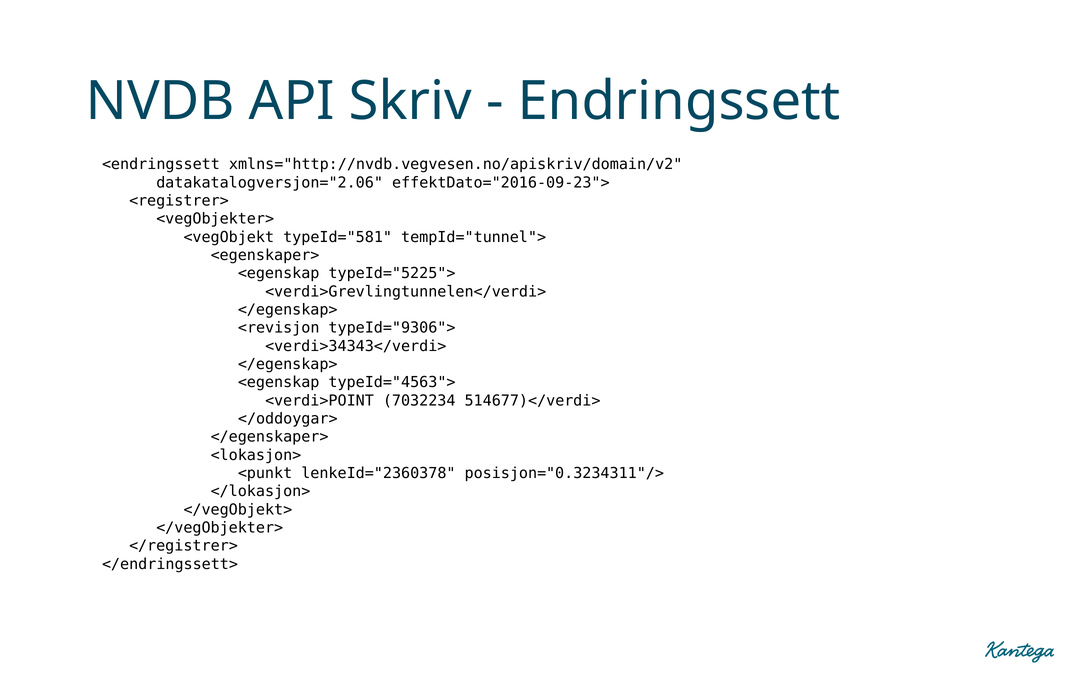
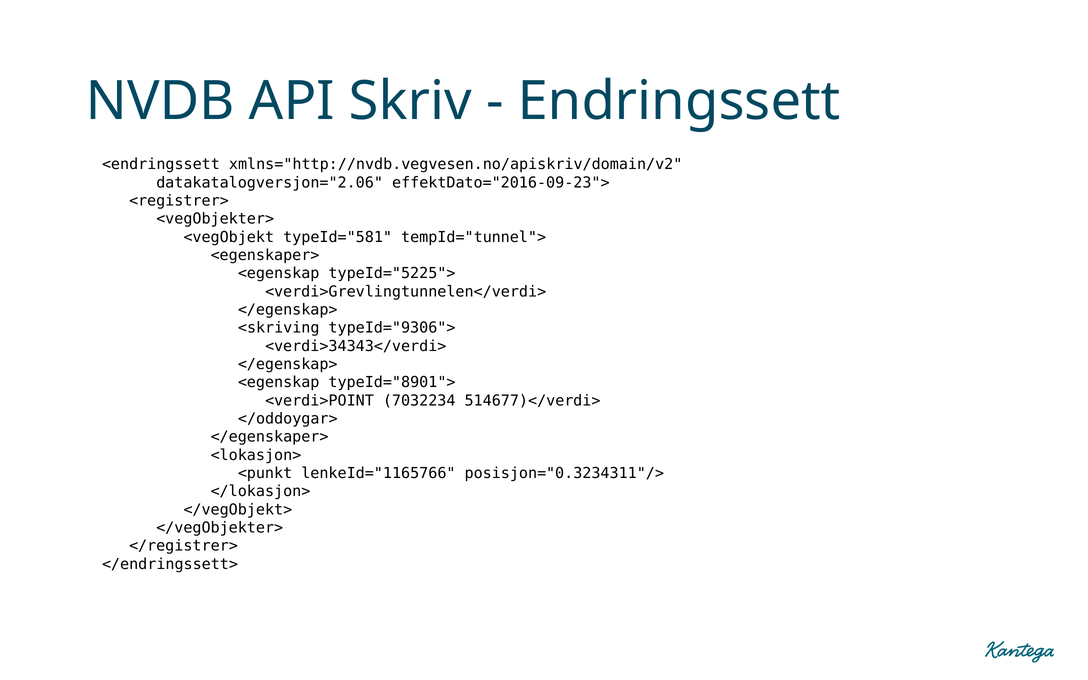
<revisjon: <revisjon -> <skriving
typeId="4563">: typeId="4563"> -> typeId="8901">
lenkeId="2360378: lenkeId="2360378 -> lenkeId="1165766
